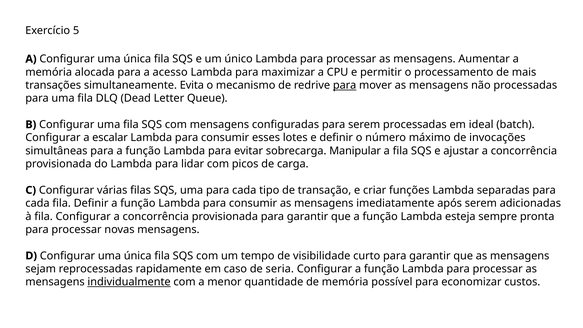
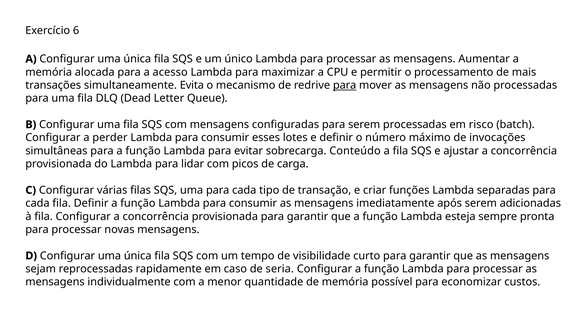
5: 5 -> 6
ideal: ideal -> risco
escalar: escalar -> perder
Manipular: Manipular -> Conteúdo
individualmente underline: present -> none
